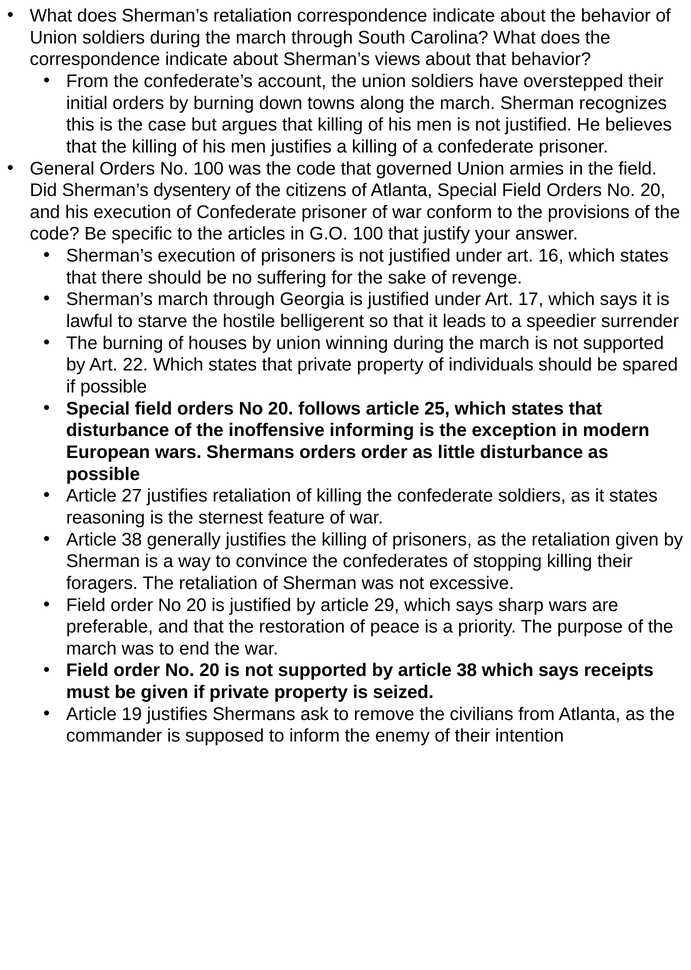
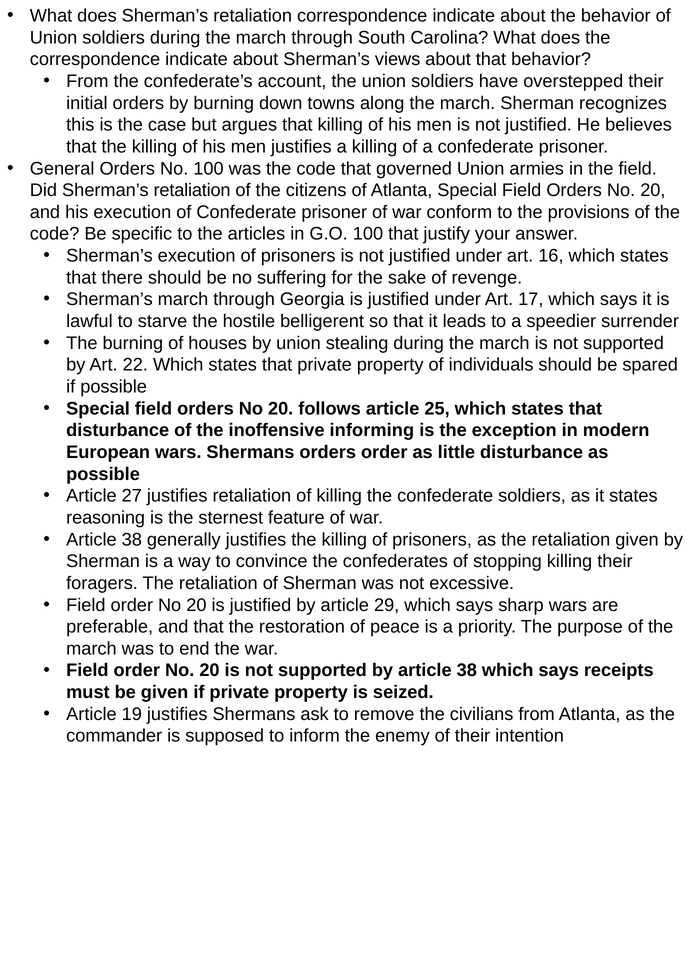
Did Sherman’s dysentery: dysentery -> retaliation
winning: winning -> stealing
